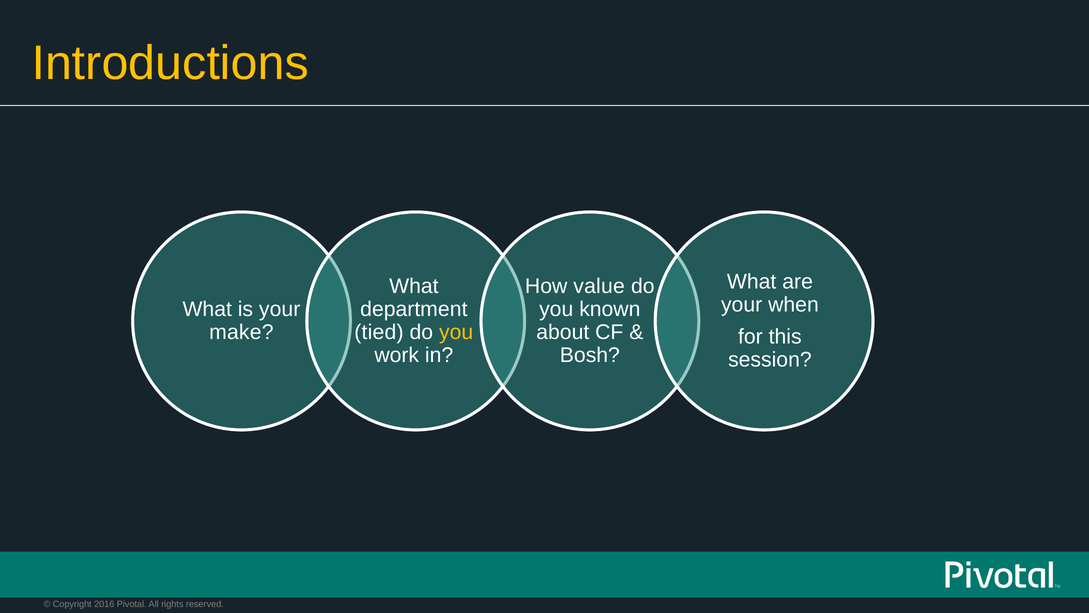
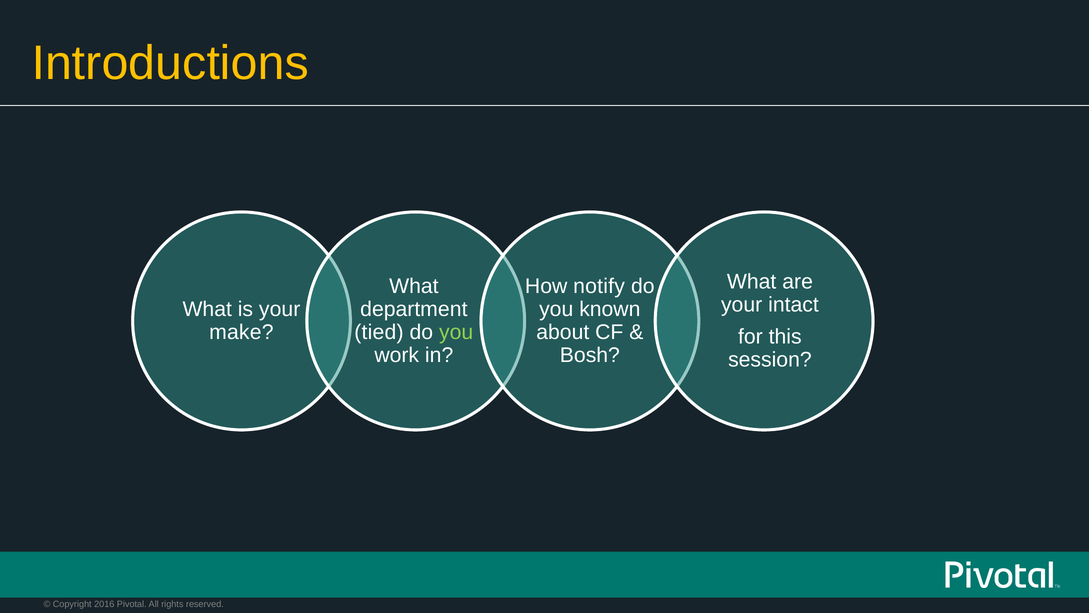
value: value -> notify
when: when -> intact
you at (456, 332) colour: yellow -> light green
